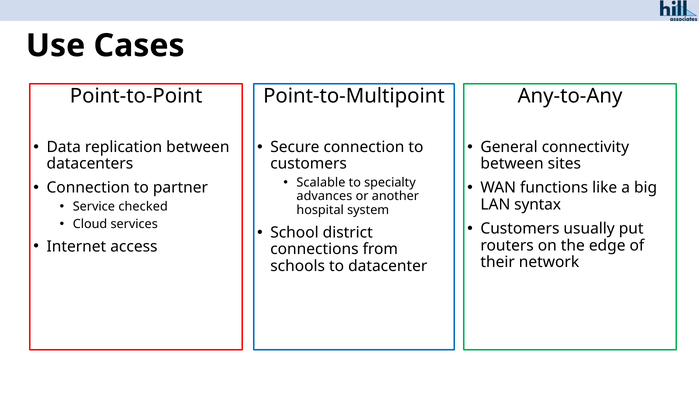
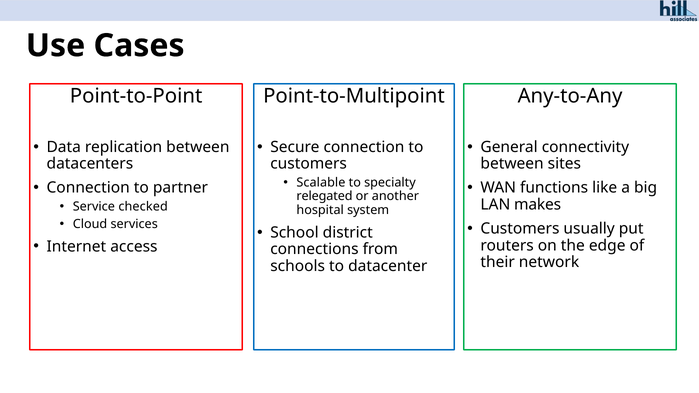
advances: advances -> relegated
syntax: syntax -> makes
